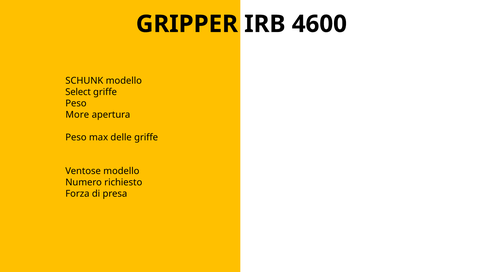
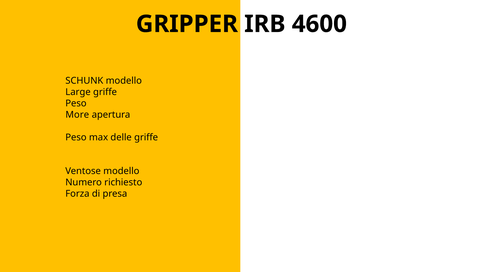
Select: Select -> Large
